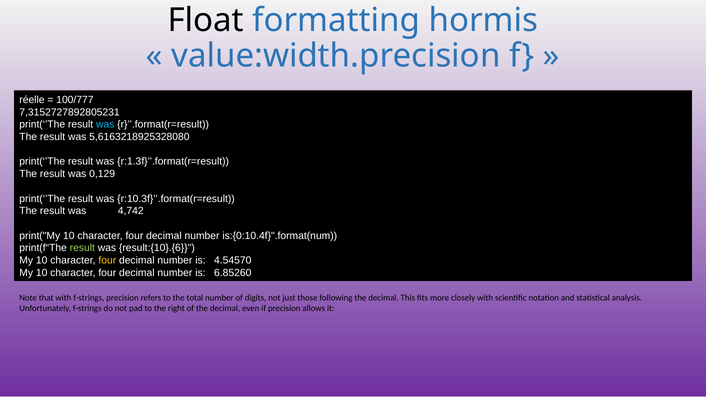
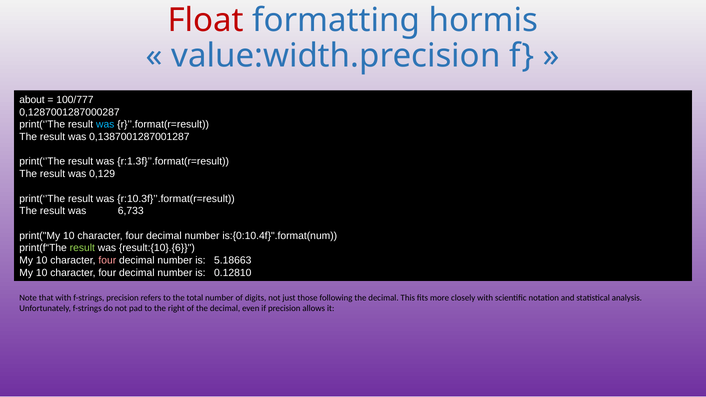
Float colour: black -> red
réelle: réelle -> about
7,3152727892805231: 7,3152727892805231 -> 0,1287001287000287
5,6163218925328080: 5,6163218925328080 -> 0,1387001287001287
4,742: 4,742 -> 6,733
four at (107, 261) colour: yellow -> pink
4.54570: 4.54570 -> 5.18663
6.85260: 6.85260 -> 0.12810
